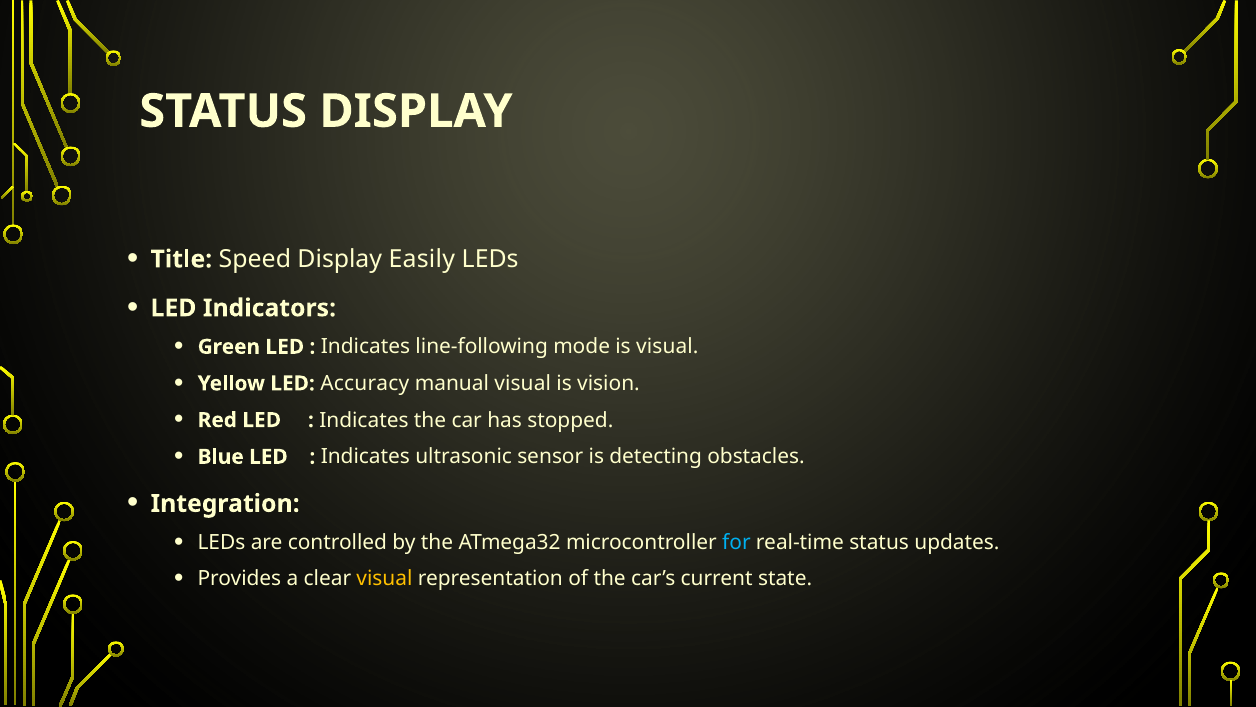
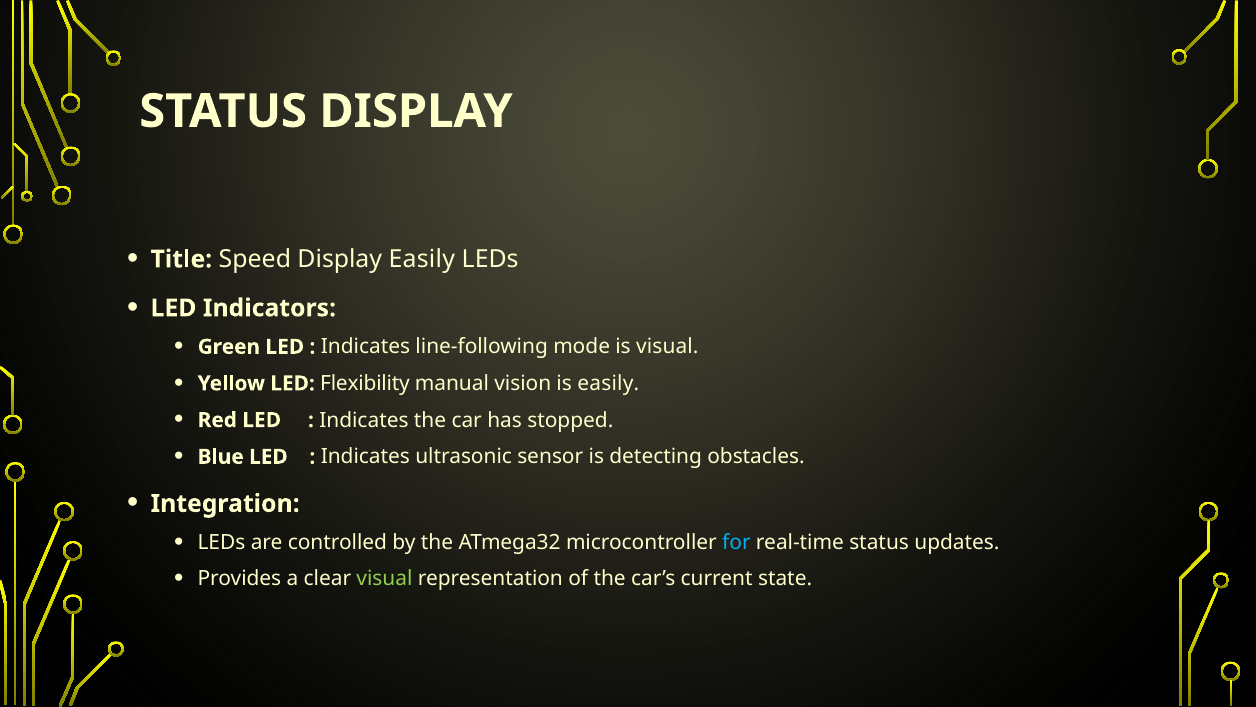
Accuracy: Accuracy -> Flexibility
manual visual: visual -> vision
is vision: vision -> easily
visual at (384, 579) colour: yellow -> light green
